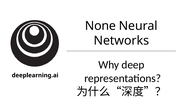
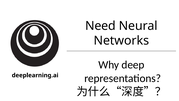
None: None -> Need
